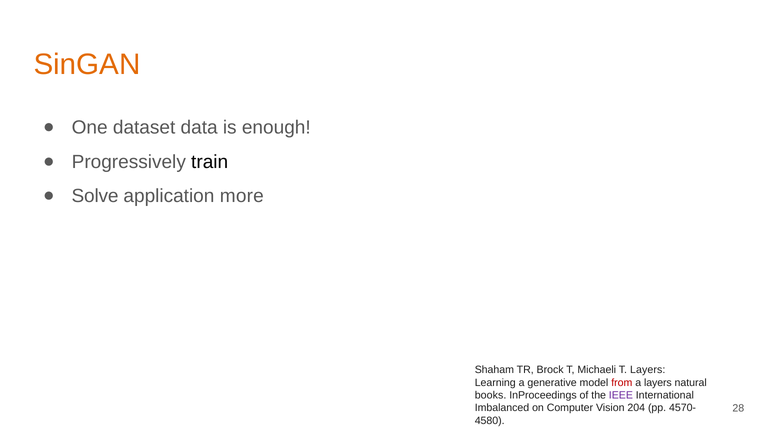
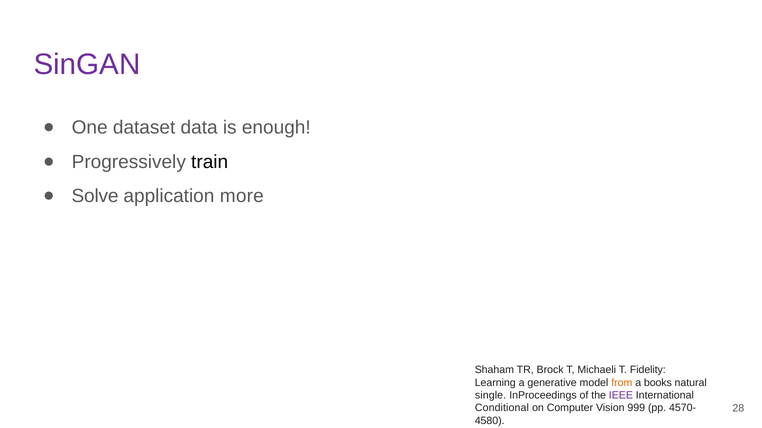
SinGAN colour: orange -> purple
T Layers: Layers -> Fidelity
from colour: red -> orange
a layers: layers -> books
books: books -> single
Imbalanced: Imbalanced -> Conditional
204: 204 -> 999
